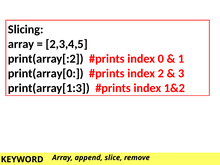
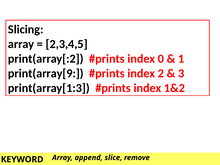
print(array[0: print(array[0 -> print(array[9
